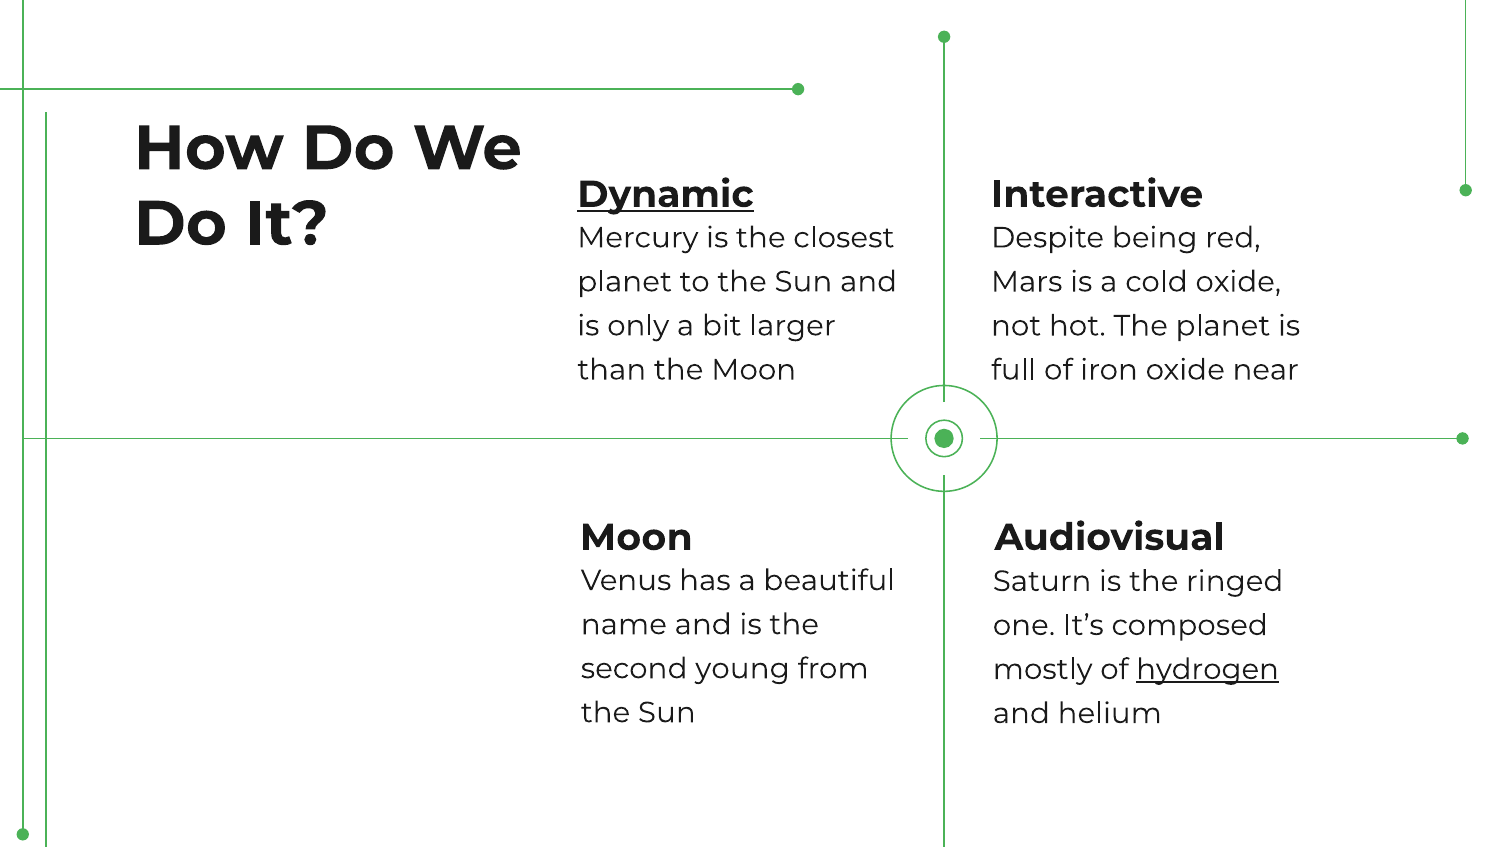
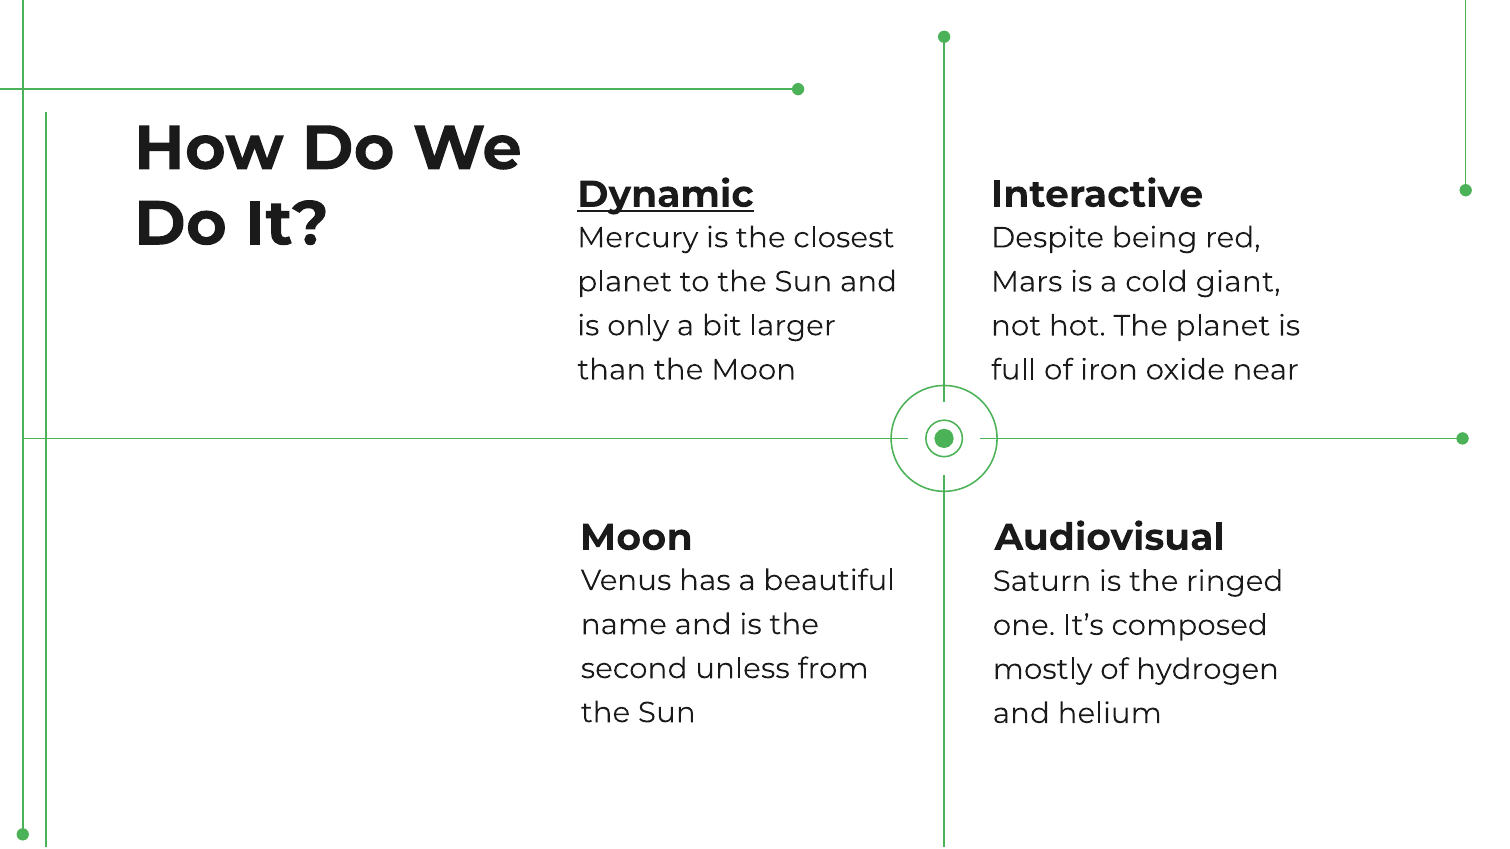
cold oxide: oxide -> giant
young: young -> unless
hydrogen underline: present -> none
